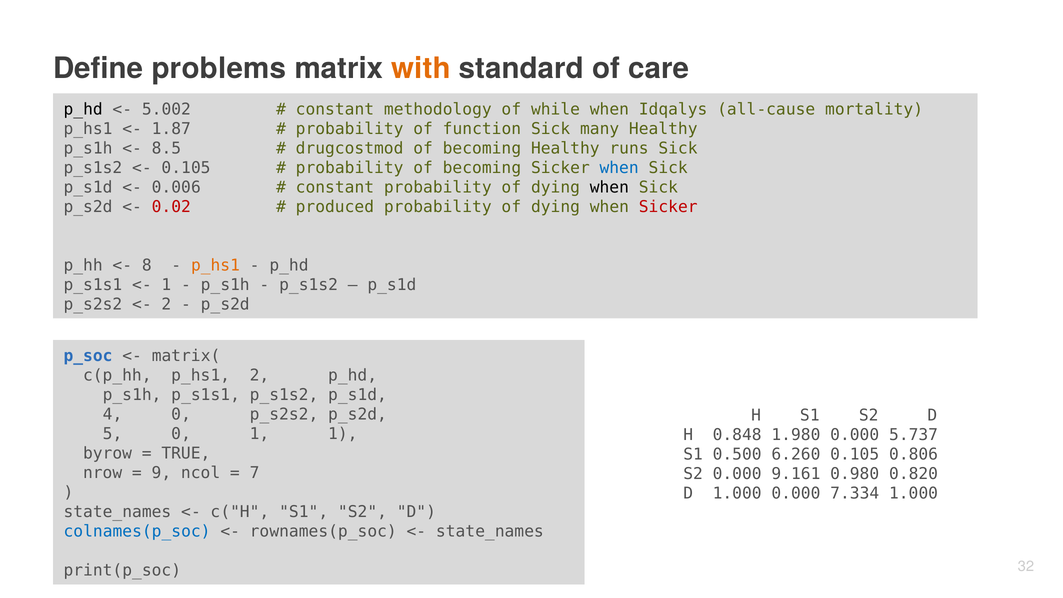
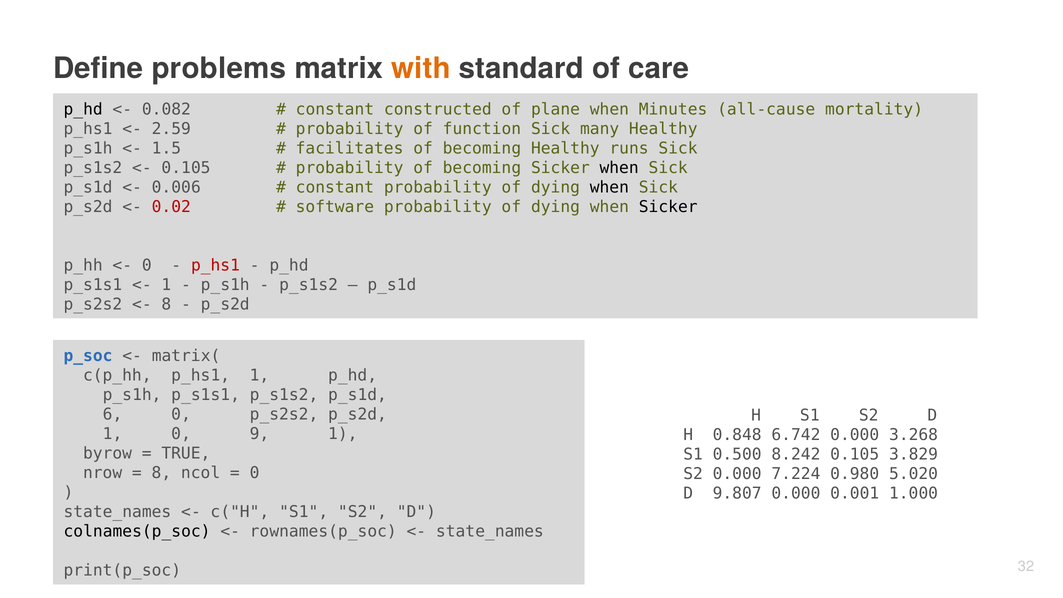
5.002: 5.002 -> 0.082
methodology: methodology -> constructed
while: while -> plane
Idqalys: Idqalys -> Minutes
1.87: 1.87 -> 2.59
8.5: 8.5 -> 1.5
drugcostmod: drugcostmod -> facilitates
when at (619, 168) colour: blue -> black
produced: produced -> software
Sicker at (668, 207) colour: red -> black
8 at (147, 265): 8 -> 0
p_hs1 at (215, 265) colour: orange -> red
2 at (166, 304): 2 -> 8
p_hs1 2: 2 -> 1
4: 4 -> 6
5 at (113, 434): 5 -> 1
0 1: 1 -> 9
1.980: 1.980 -> 6.742
5.737: 5.737 -> 3.268
6.260: 6.260 -> 8.242
0.806: 0.806 -> 3.829
9 at (161, 473): 9 -> 8
7 at (255, 473): 7 -> 0
9.161: 9.161 -> 7.224
0.820: 0.820 -> 5.020
D 1.000: 1.000 -> 9.807
7.334: 7.334 -> 0.001
colnames(p_soc colour: blue -> black
